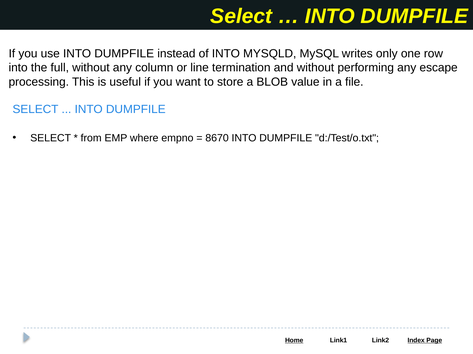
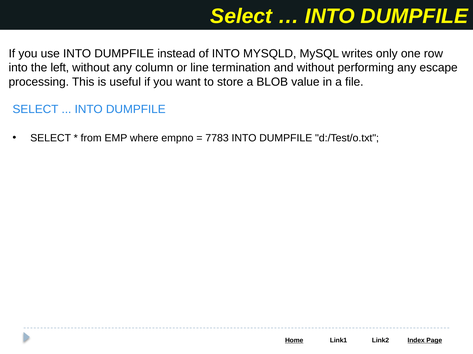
full: full -> left
8670: 8670 -> 7783
